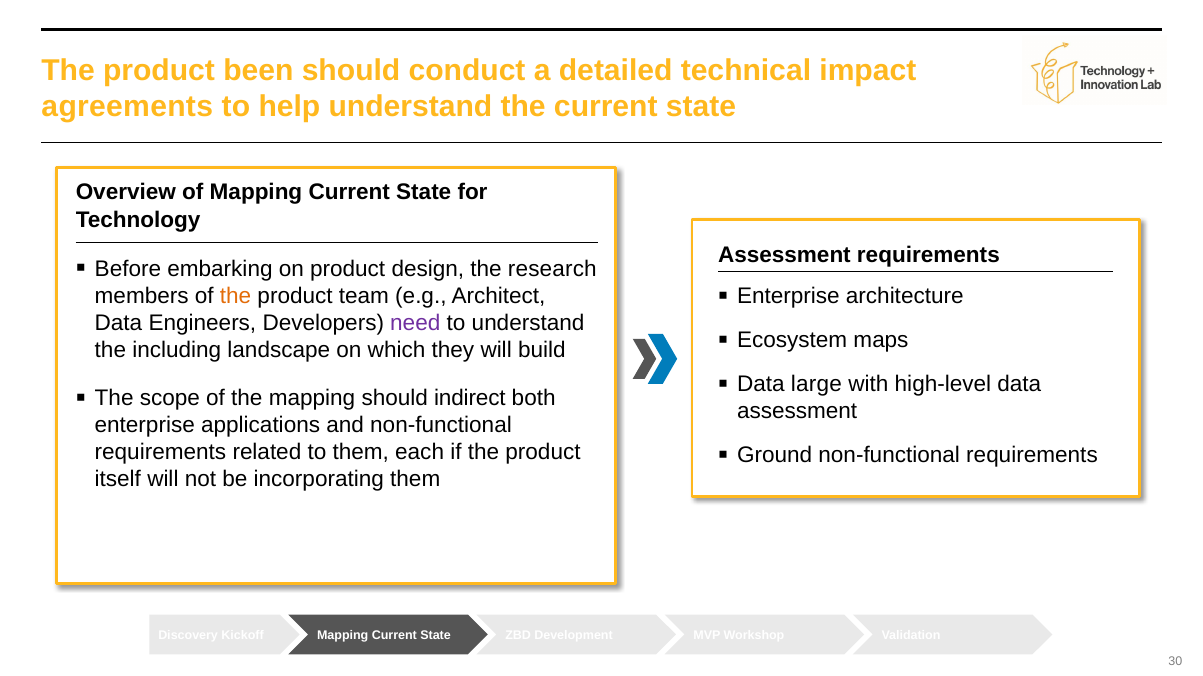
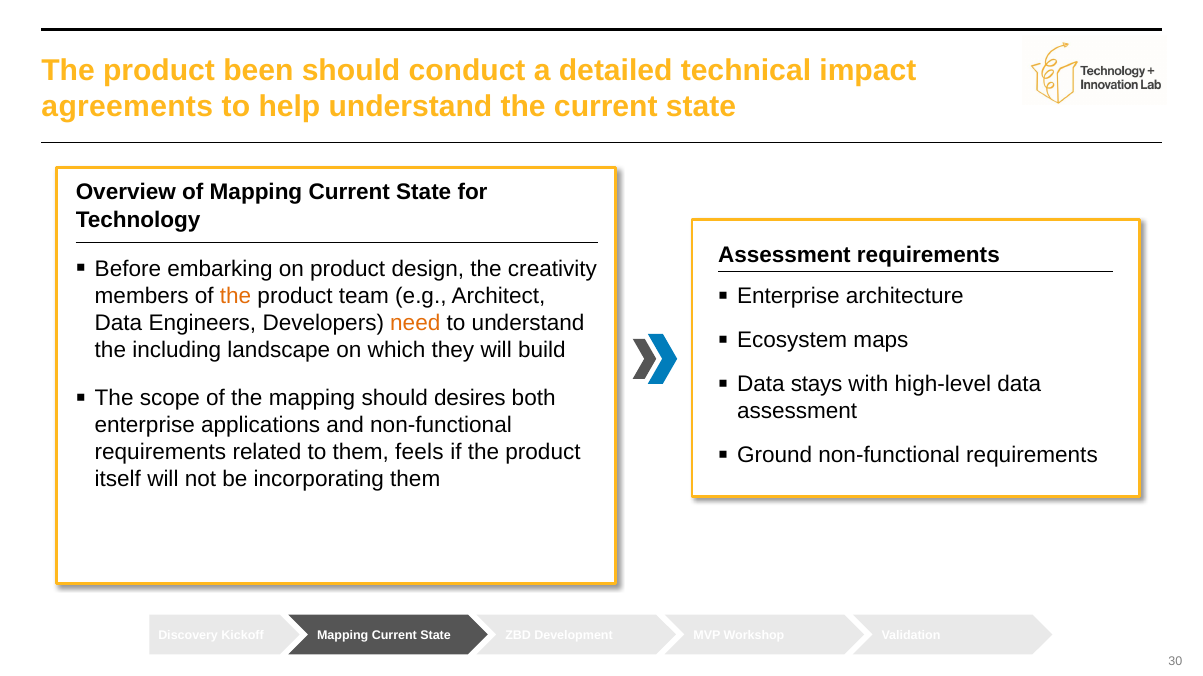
research: research -> creativity
need colour: purple -> orange
large: large -> stays
indirect: indirect -> desires
each: each -> feels
